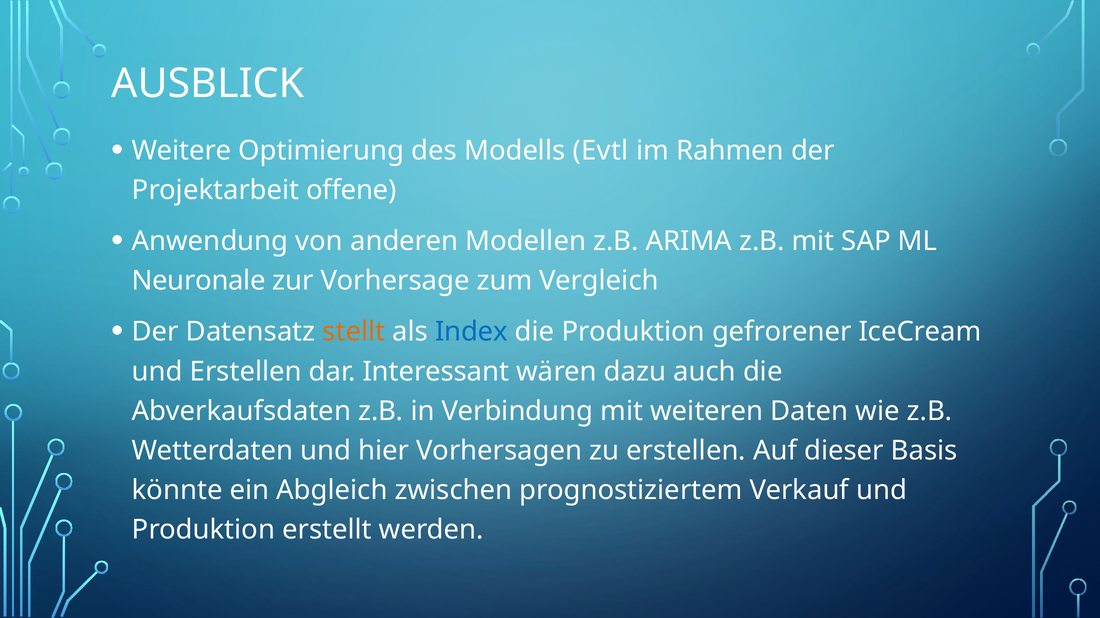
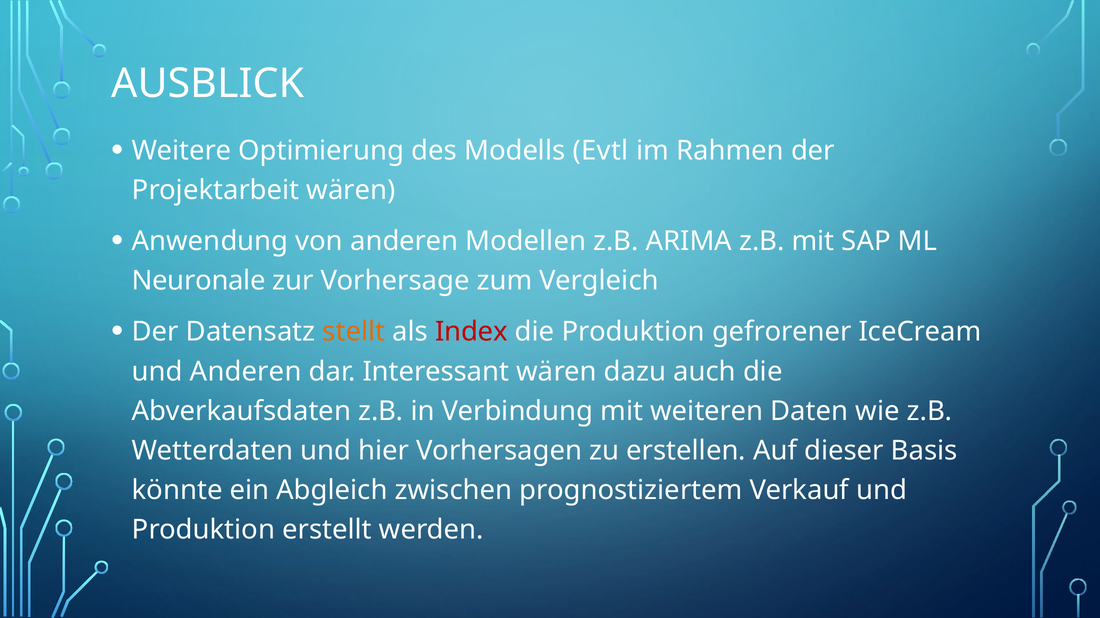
Projektarbeit offene: offene -> wären
Index colour: blue -> red
und Erstellen: Erstellen -> Anderen
